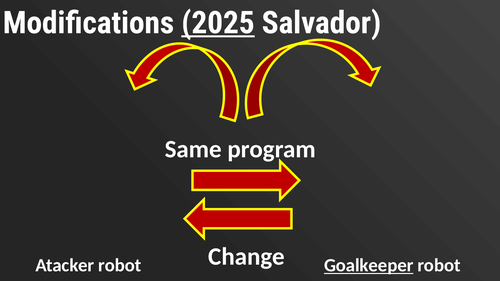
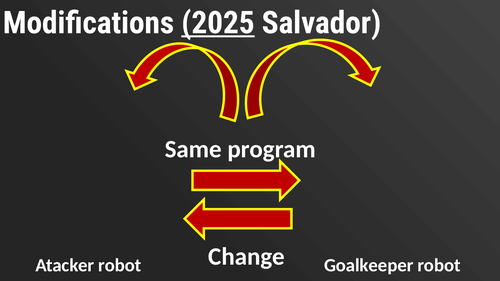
Goalkeeper underline: present -> none
